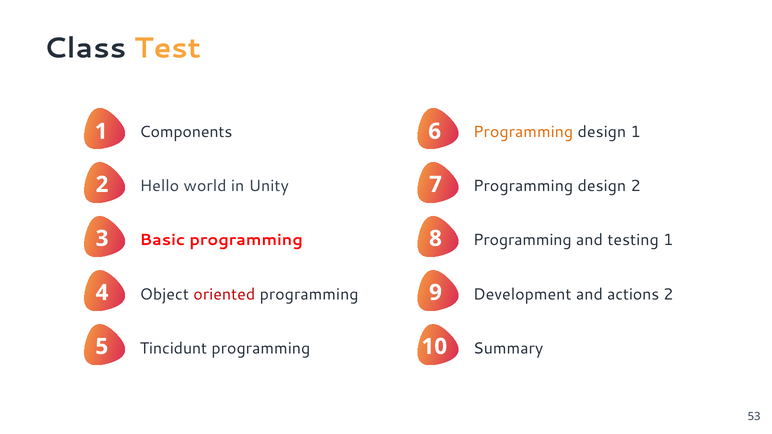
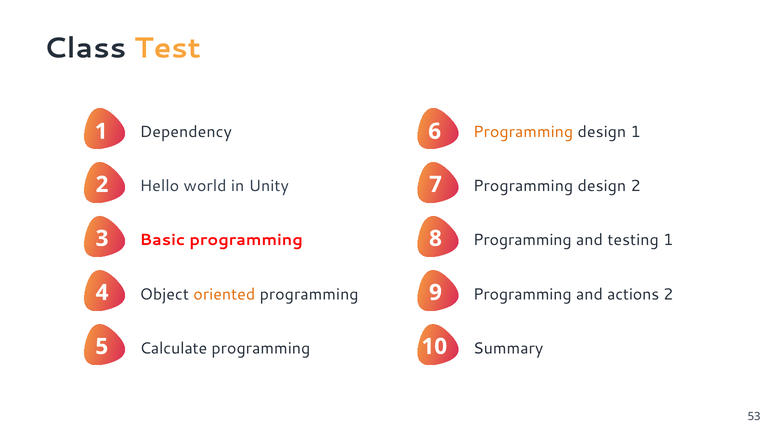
Components: Components -> Dependency
oriented colour: red -> orange
Development at (522, 294): Development -> Programming
Tincidunt: Tincidunt -> Calculate
